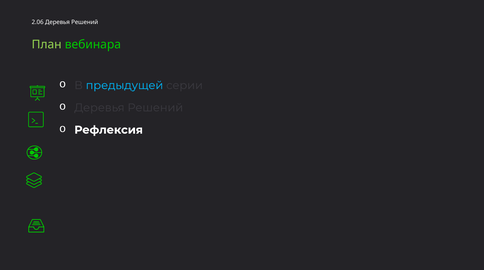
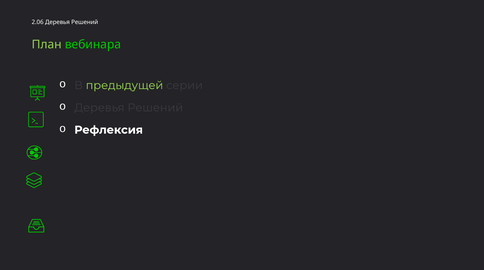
предыдущей colour: light blue -> light green
